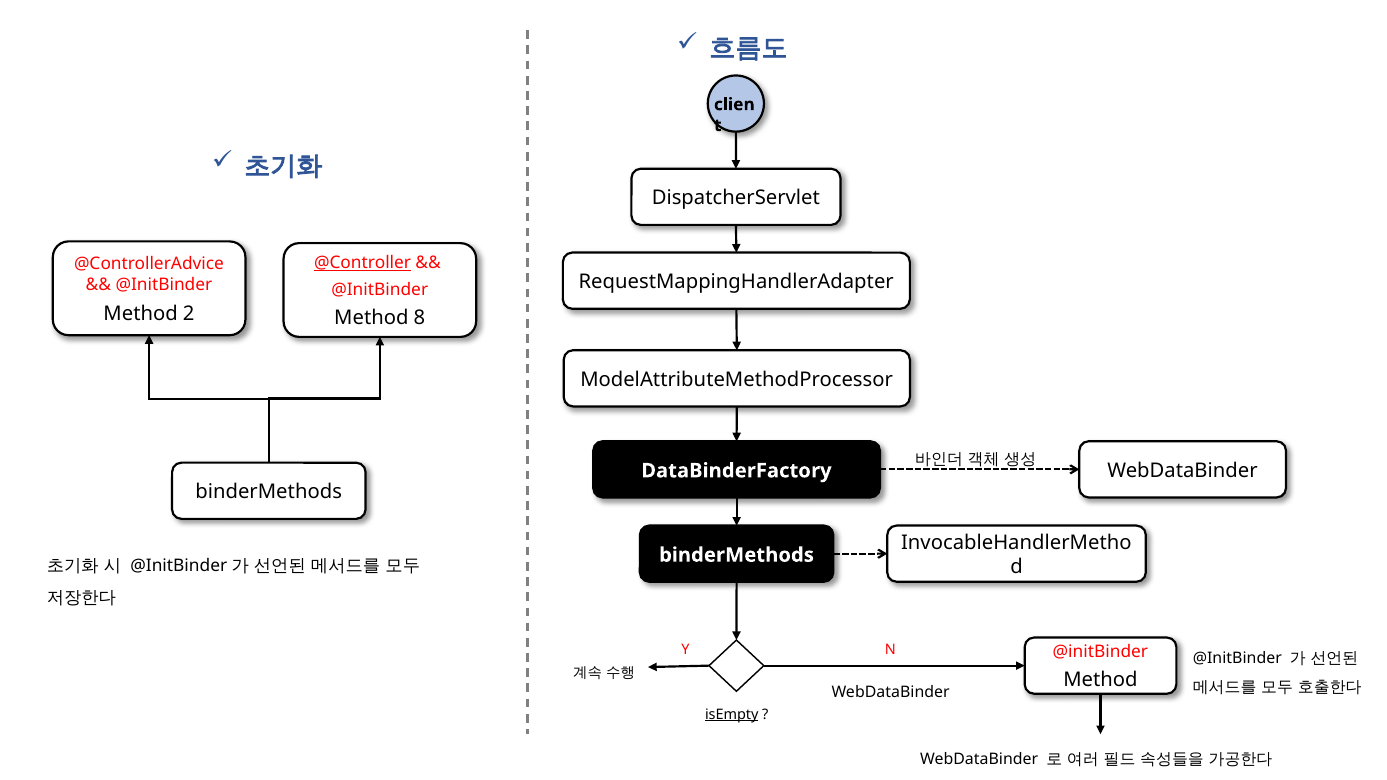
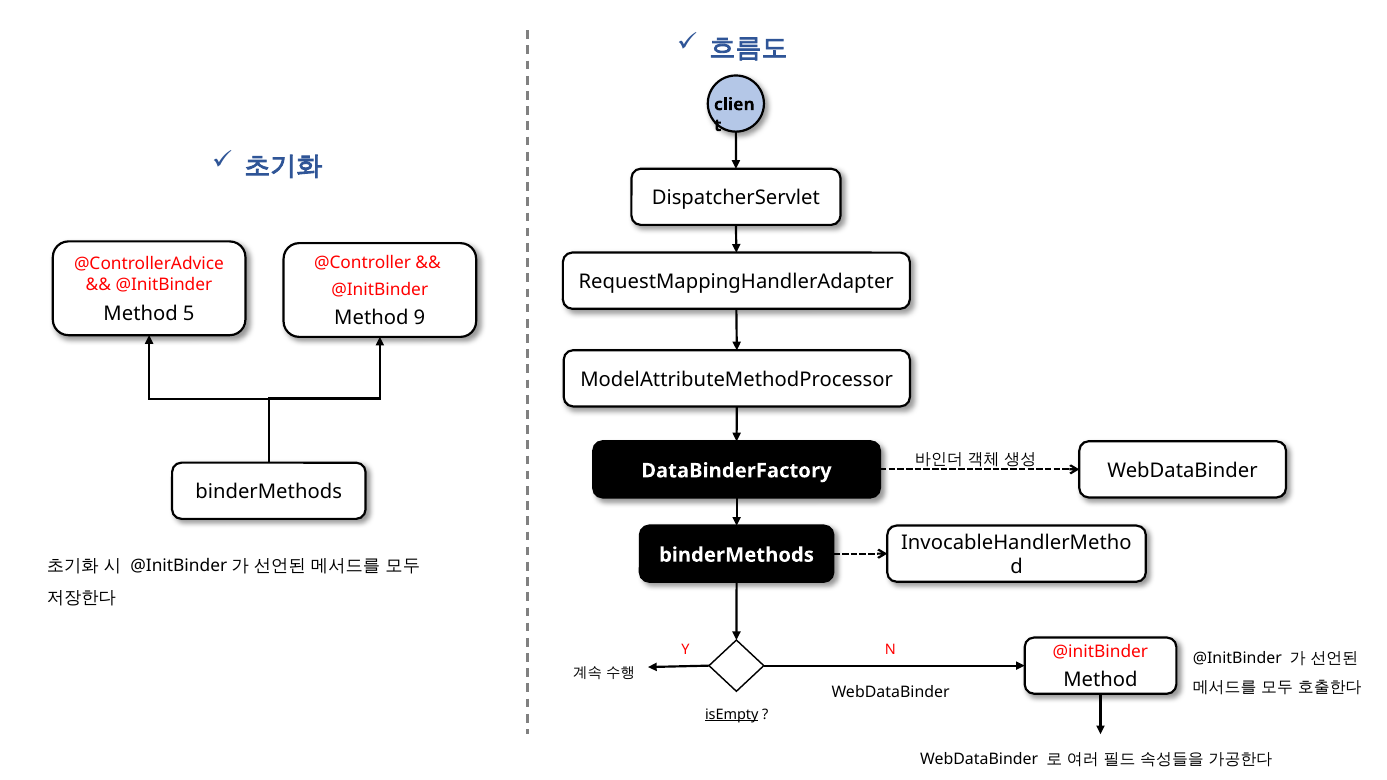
@Controller underline: present -> none
2: 2 -> 5
8: 8 -> 9
